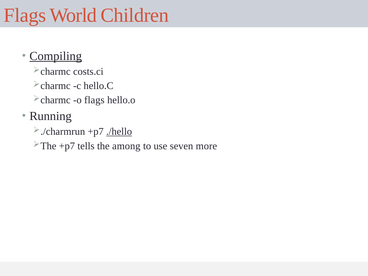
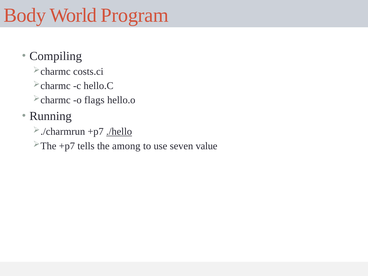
Flags at (25, 15): Flags -> Body
Children: Children -> Program
Compiling underline: present -> none
more: more -> value
